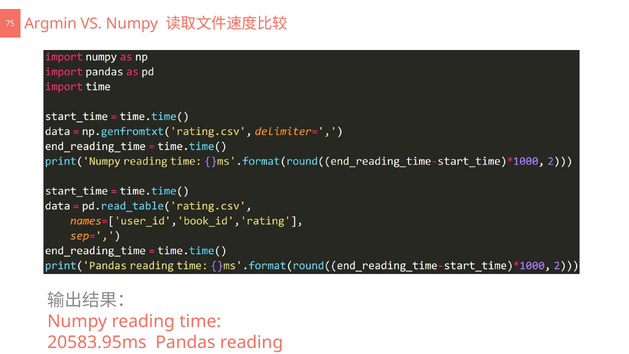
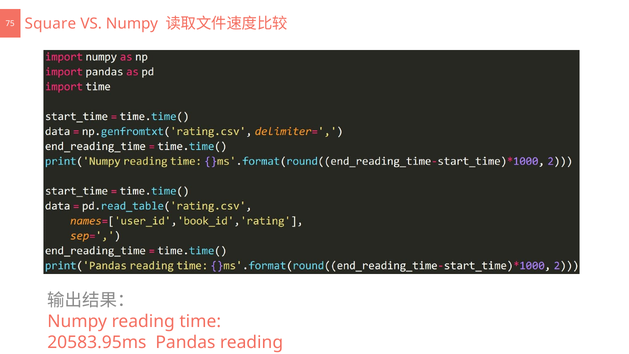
Argmin: Argmin -> Square
